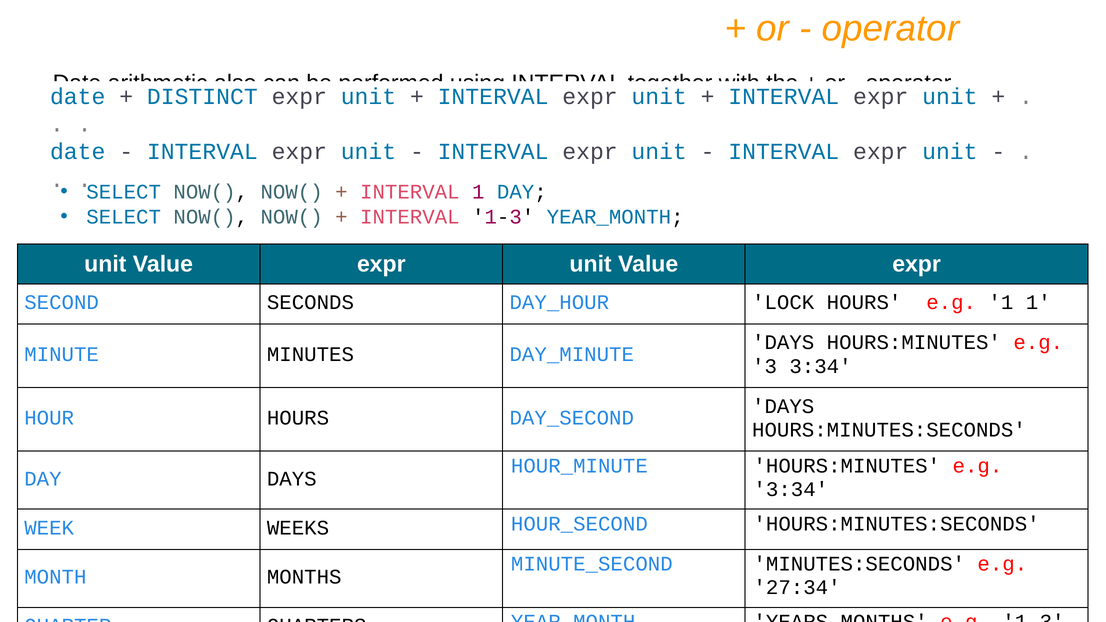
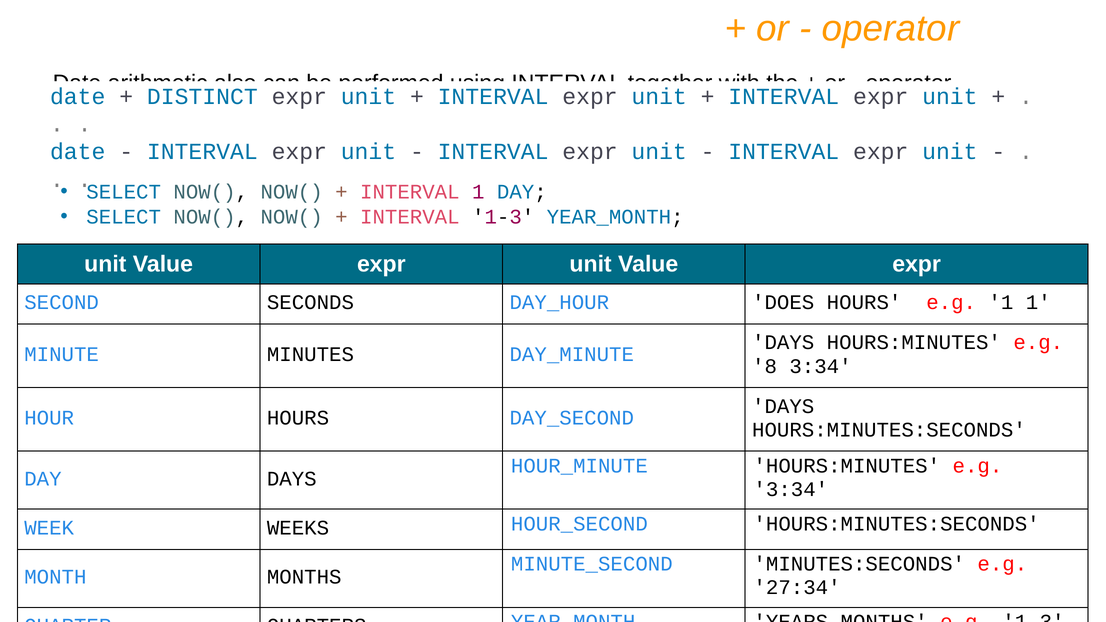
LOCK: LOCK -> DOES
3: 3 -> 8
